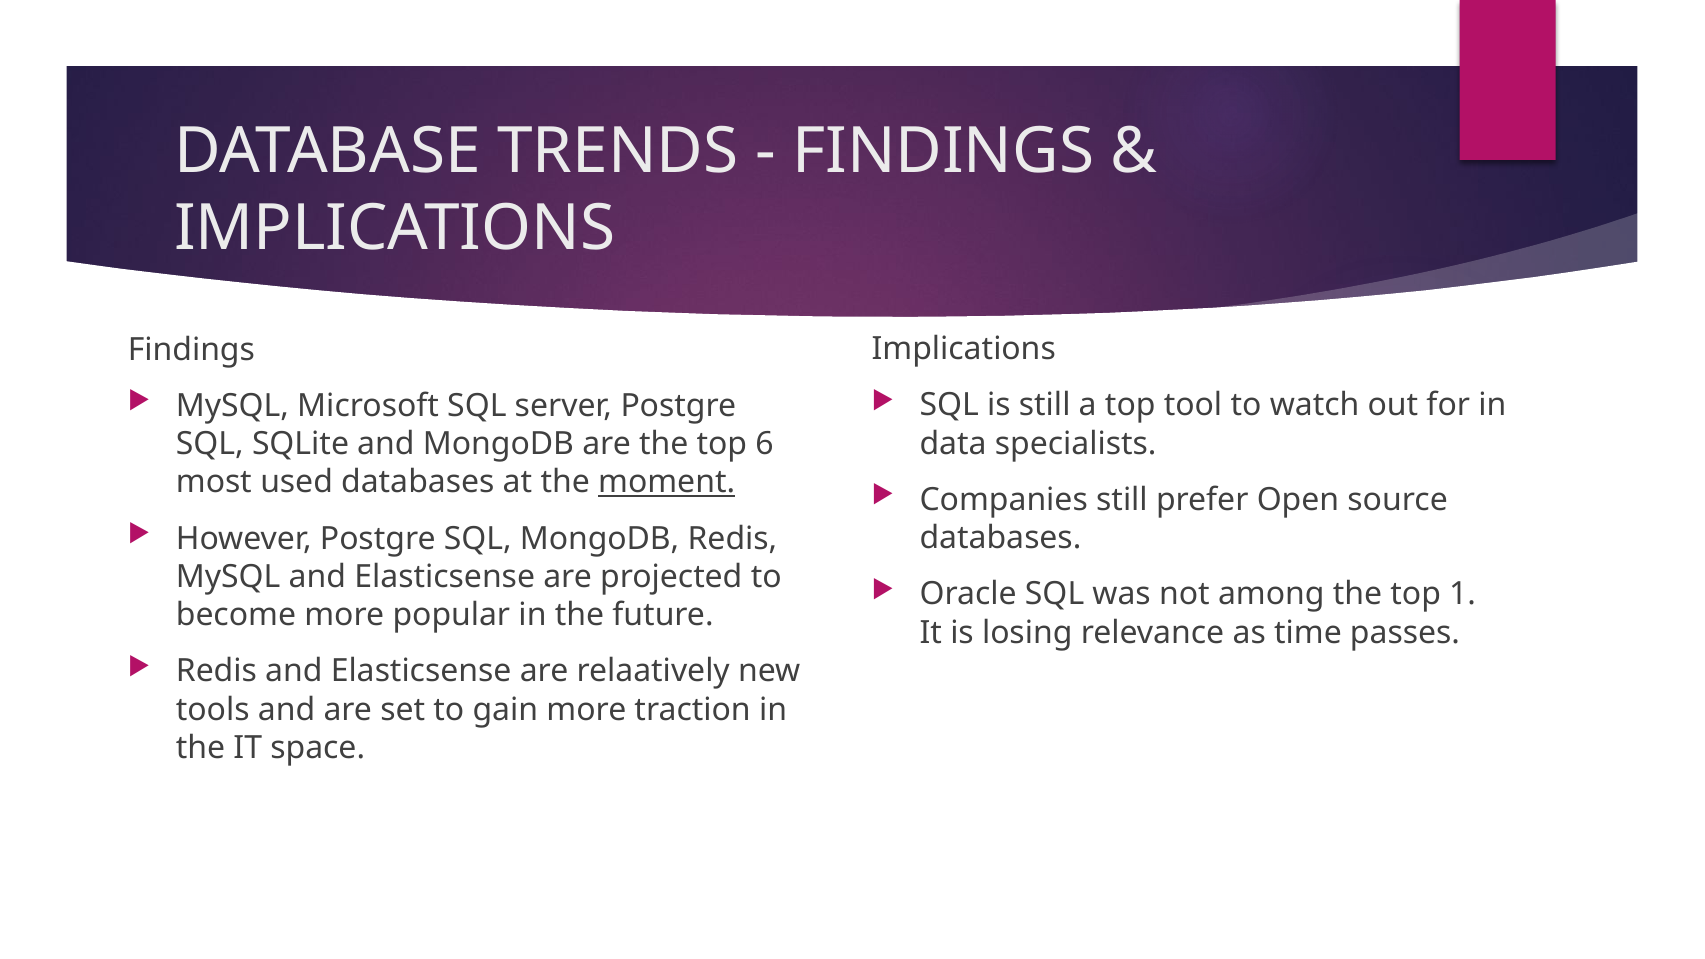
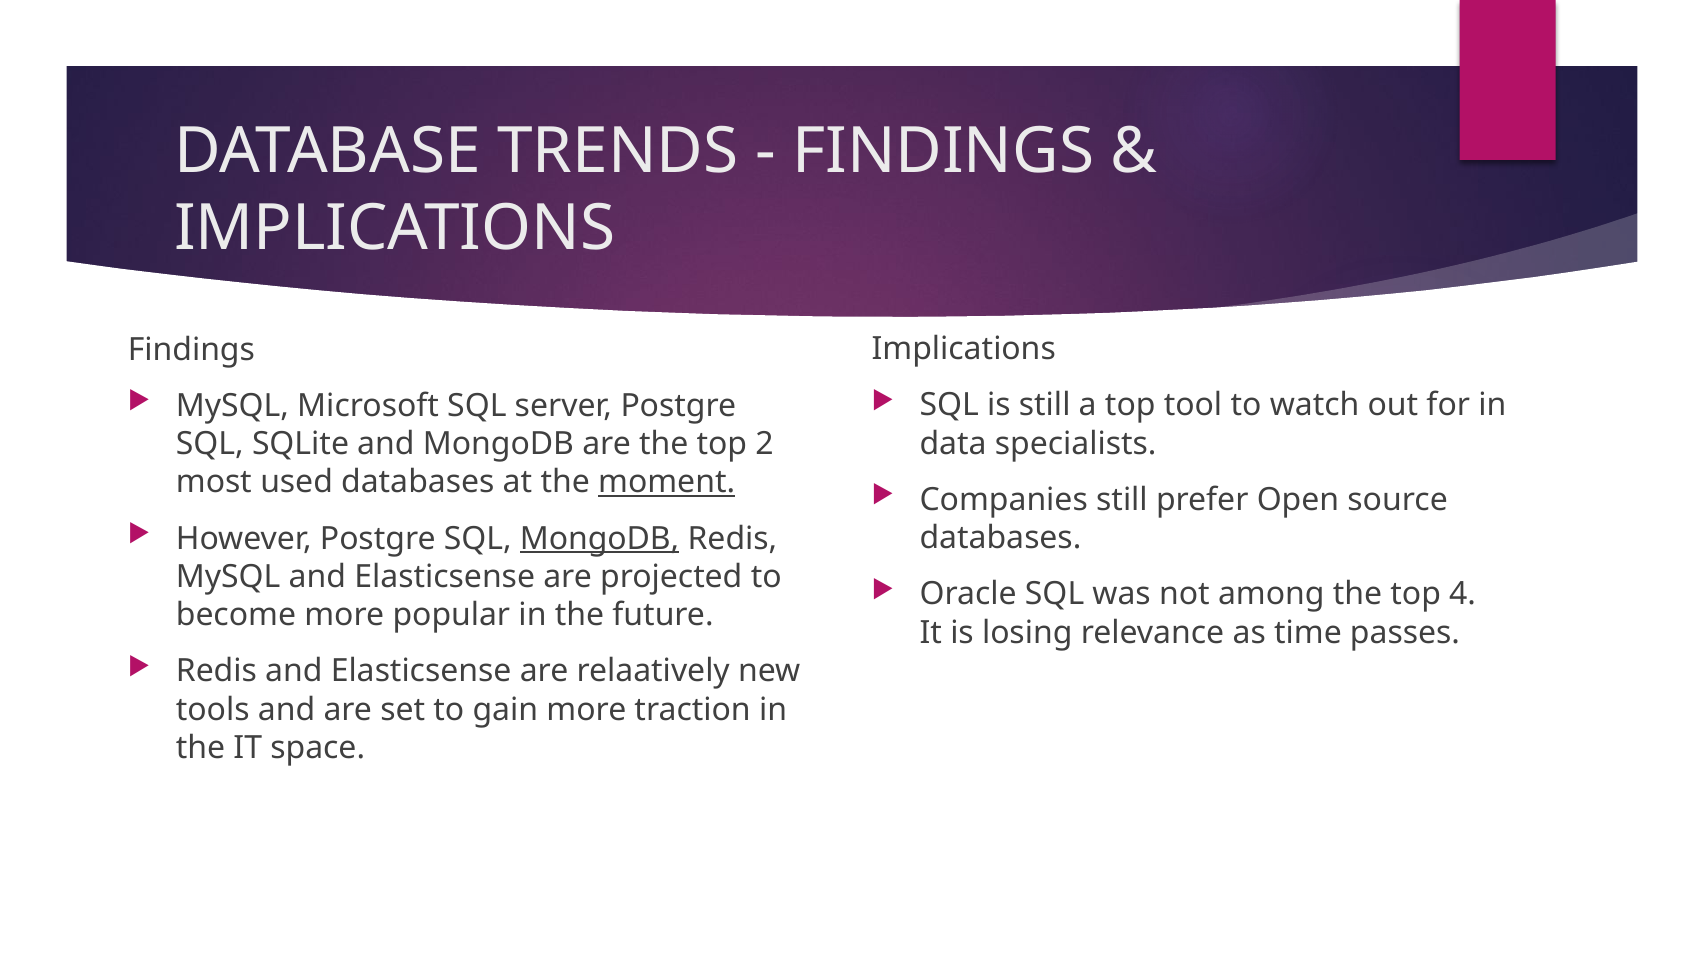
6: 6 -> 2
MongoDB at (600, 539) underline: none -> present
1: 1 -> 4
